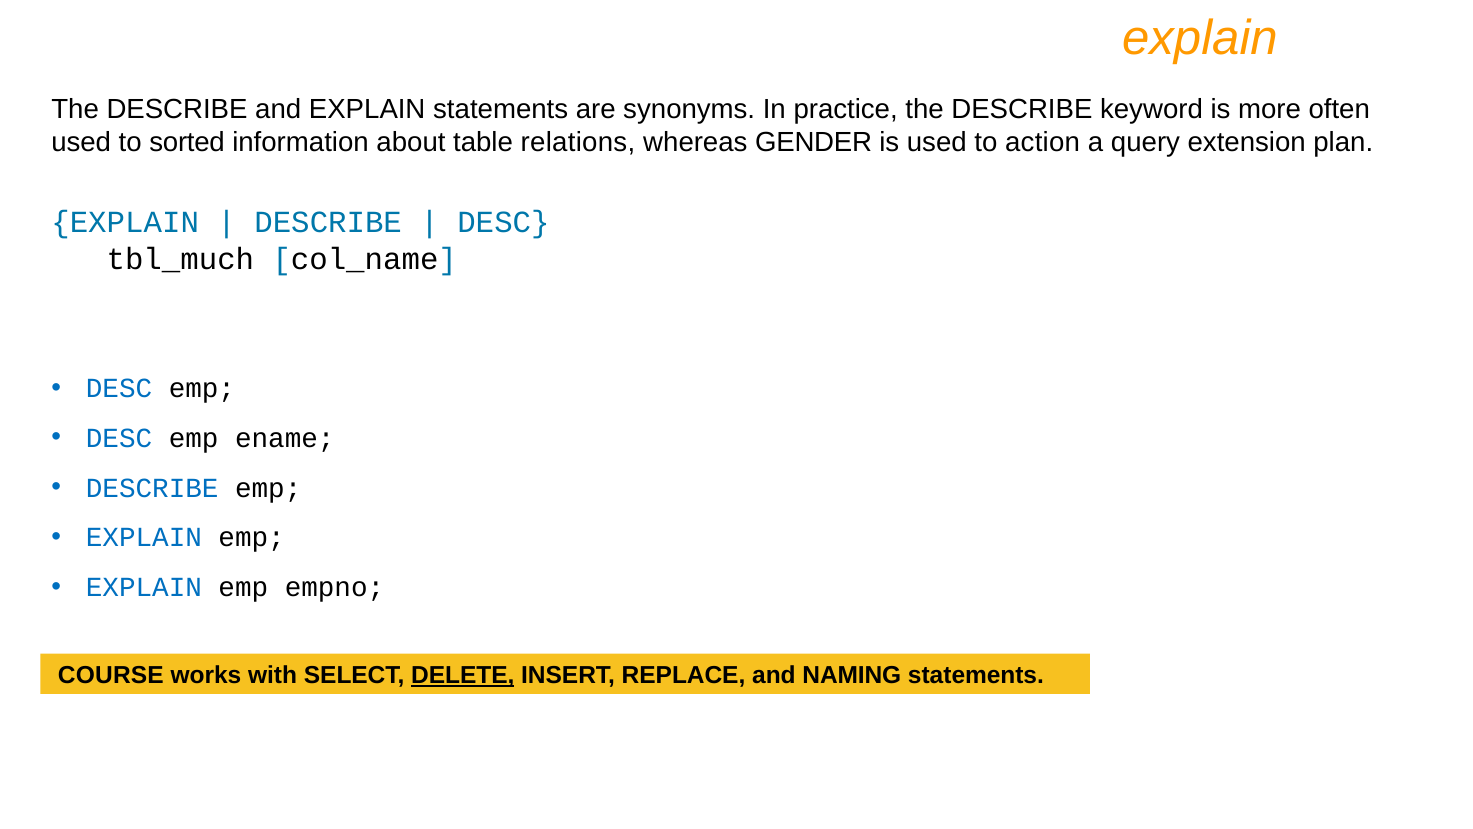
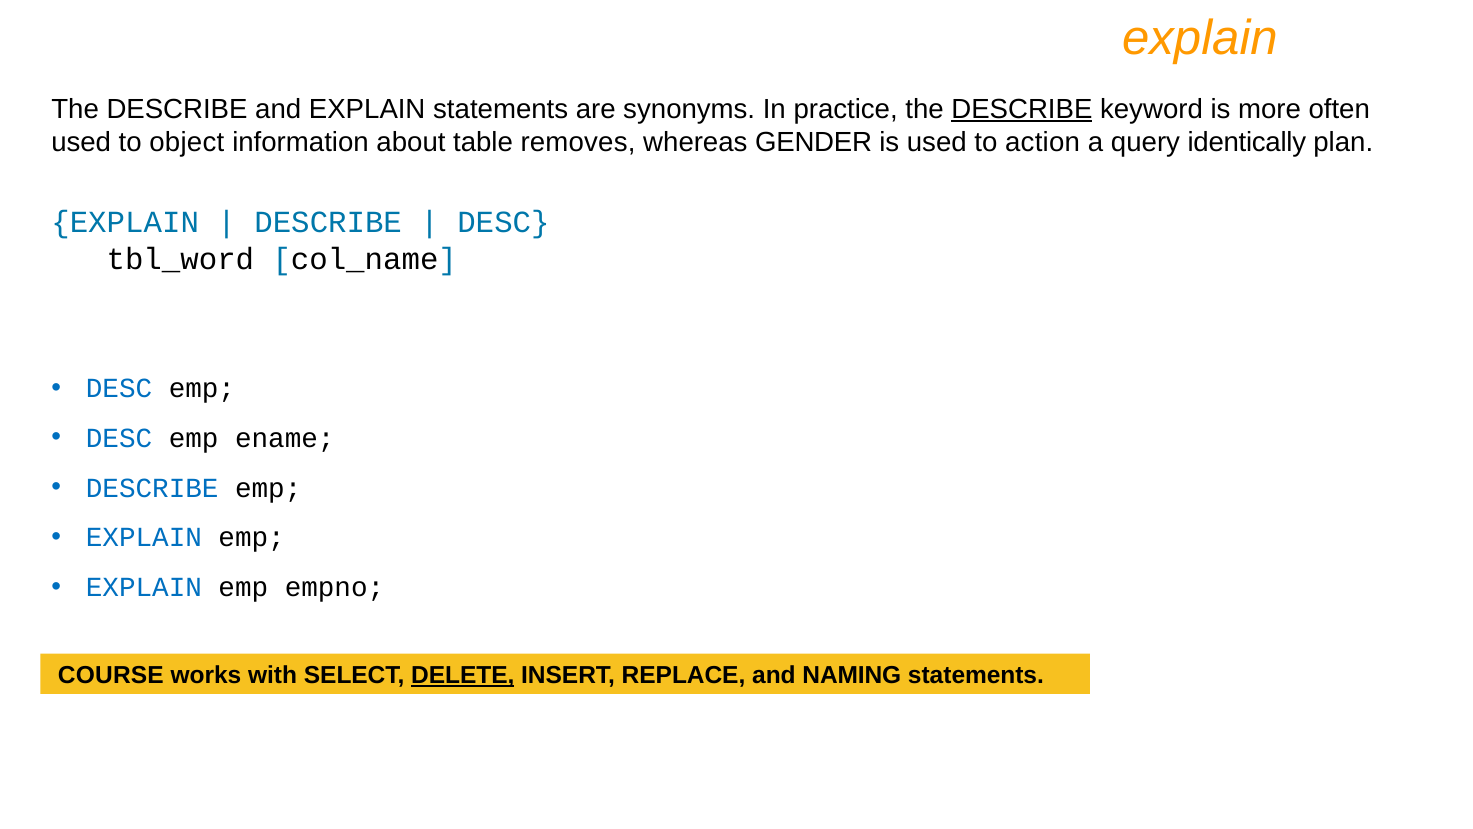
DESCRIBE at (1022, 109) underline: none -> present
sorted: sorted -> object
relations: relations -> removes
extension: extension -> identically
tbl_much: tbl_much -> tbl_word
